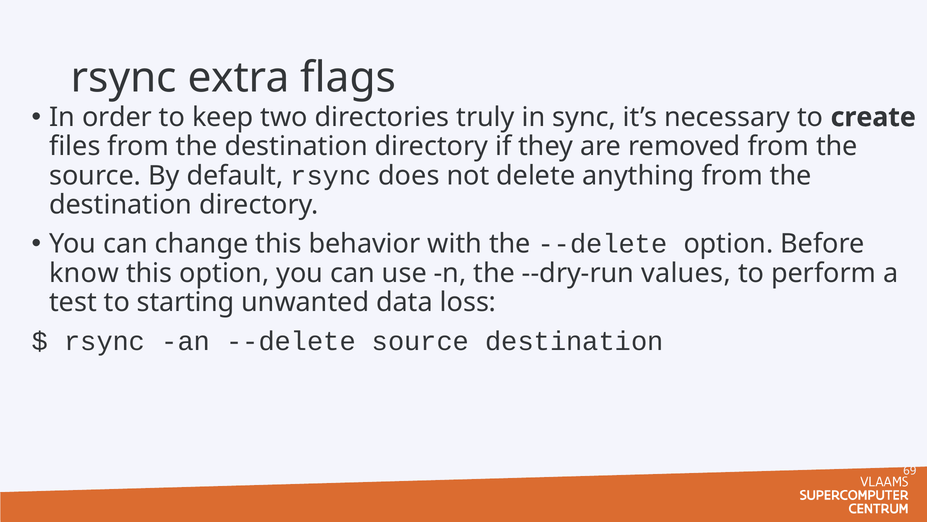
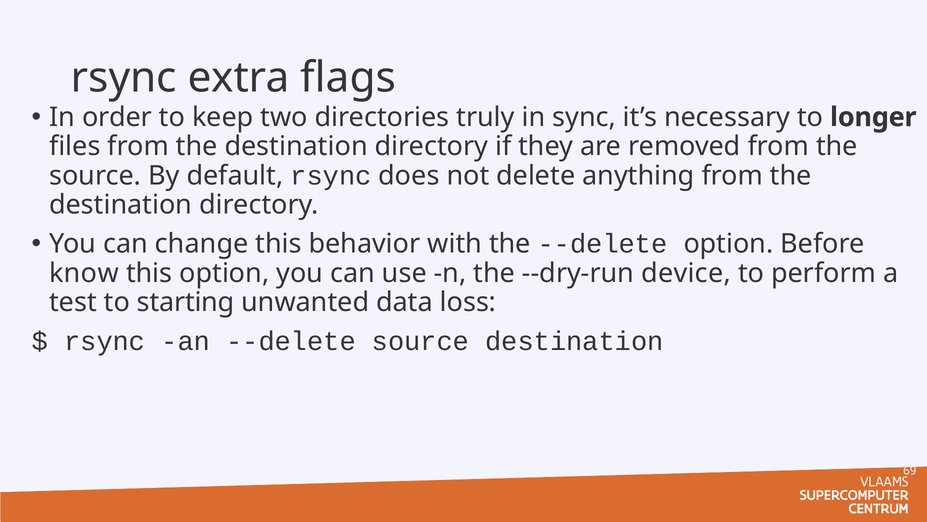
create: create -> longer
values: values -> device
